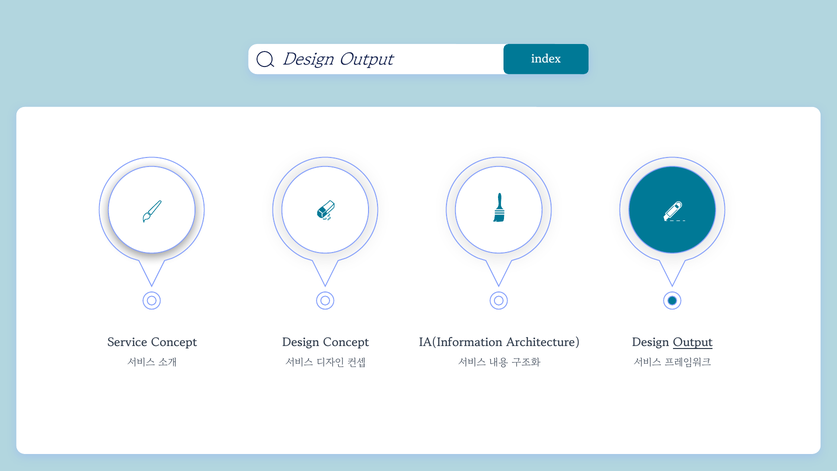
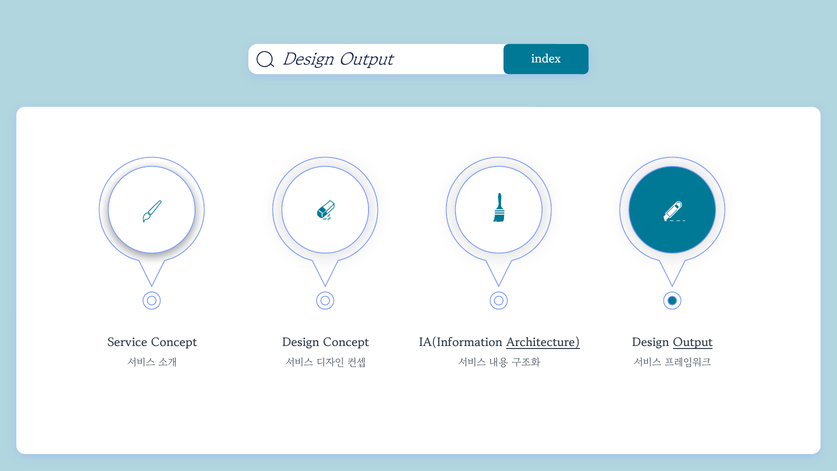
Architecture underline: none -> present
